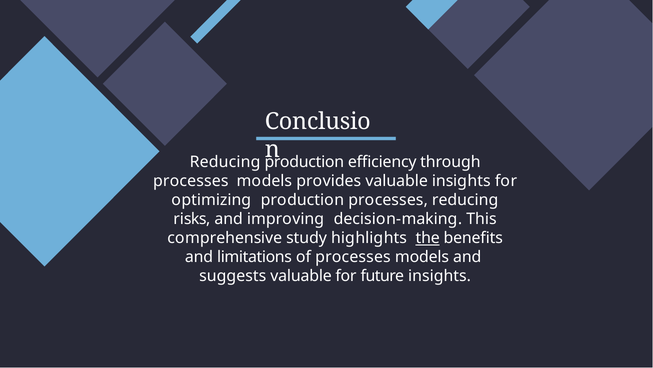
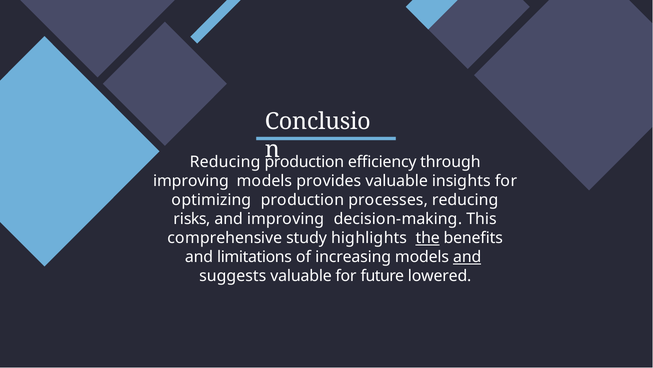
processes at (191, 181): processes -> improving
of processes: processes -> increasing
and at (467, 257) underline: none -> present
future insights: insights -> lowered
